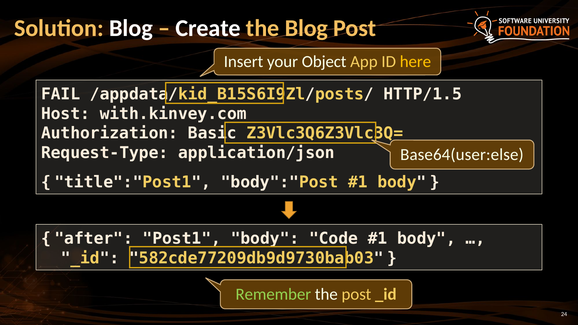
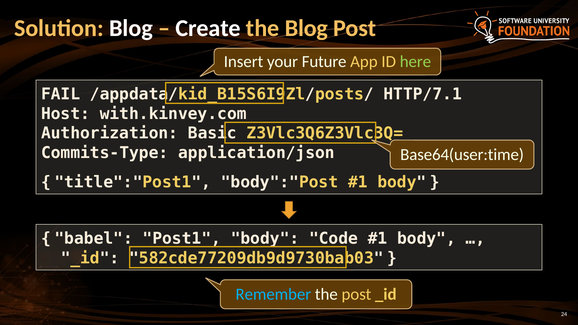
Object: Object -> Future
here colour: yellow -> light green
HTTP/1.5: HTTP/1.5 -> HTTP/7.1
Request-Type: Request-Type -> Commits-Type
Base64(user:else: Base64(user:else -> Base64(user:time
after: after -> babel
Remember colour: light green -> light blue
